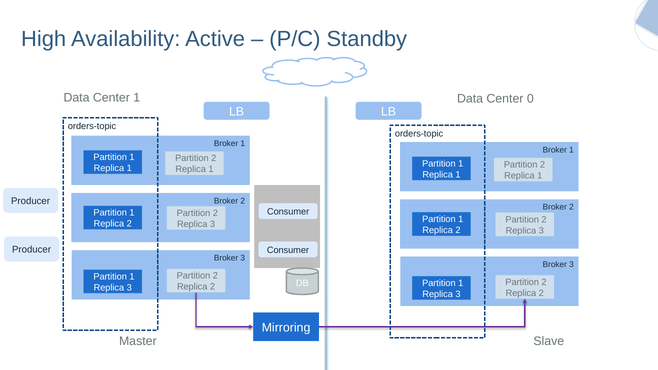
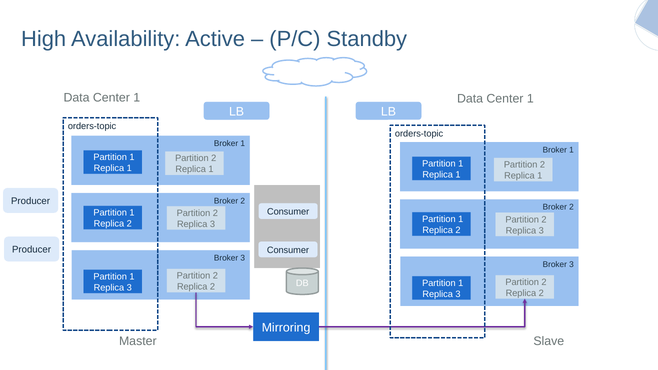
1 Data Center 0: 0 -> 1
